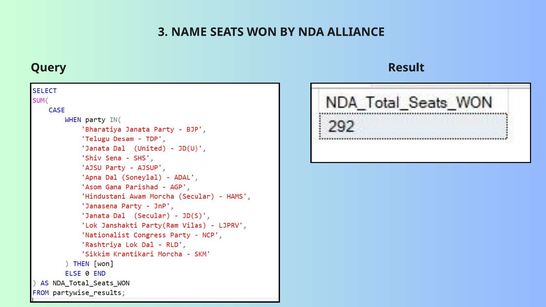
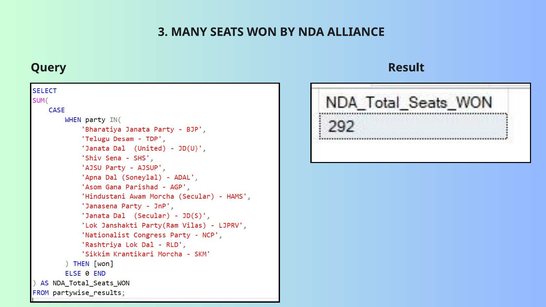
NAME: NAME -> MANY
